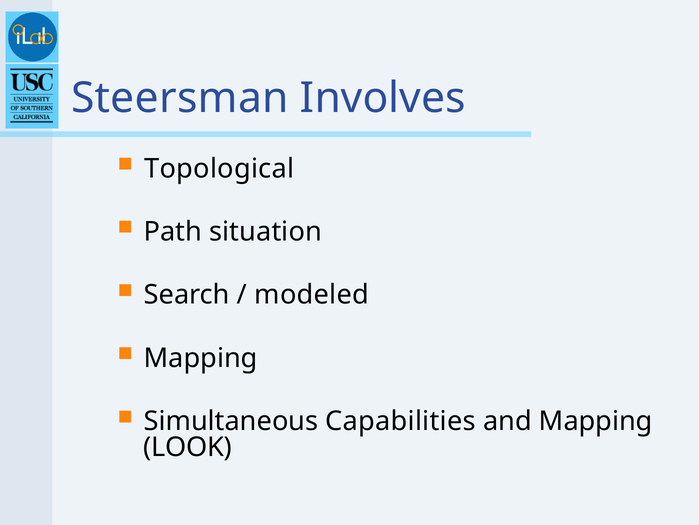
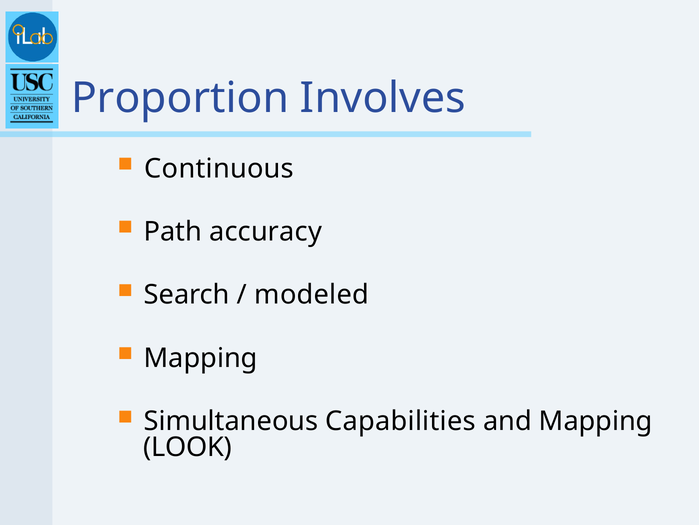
Steersman: Steersman -> Proportion
Topological: Topological -> Continuous
situation: situation -> accuracy
